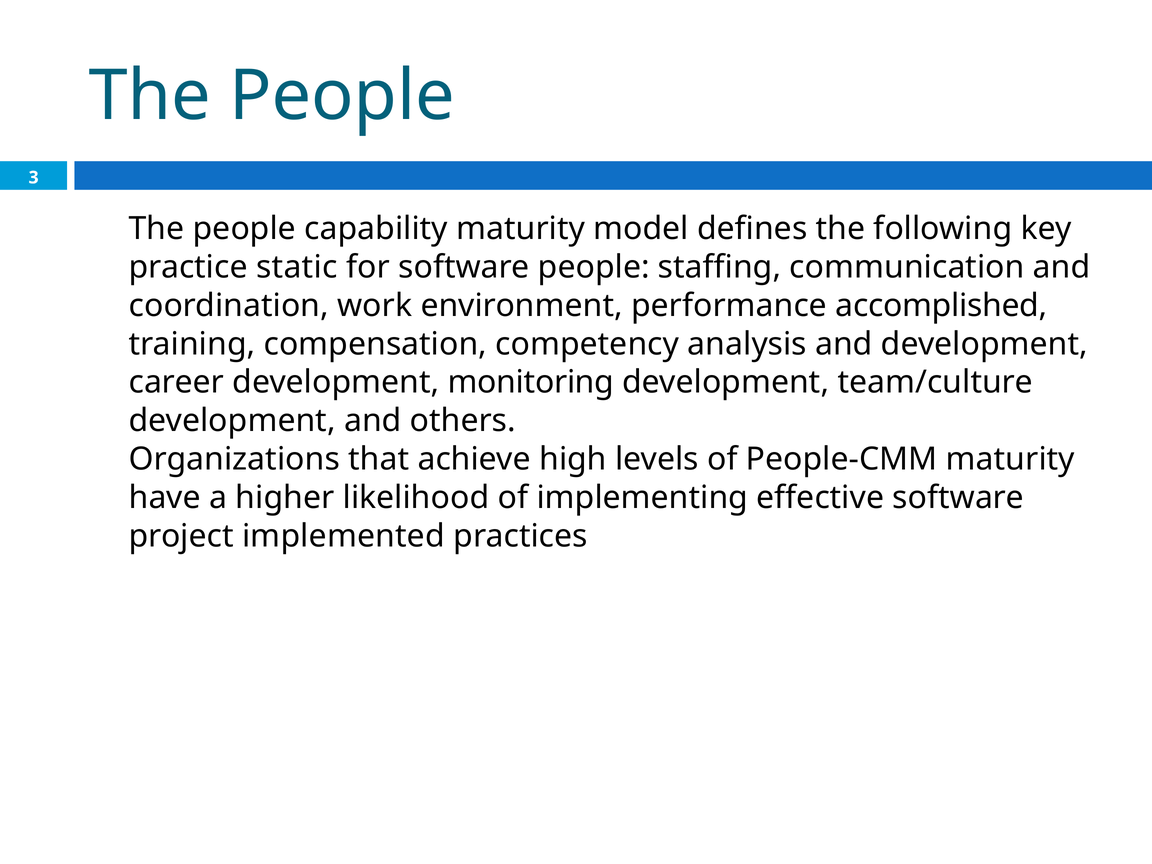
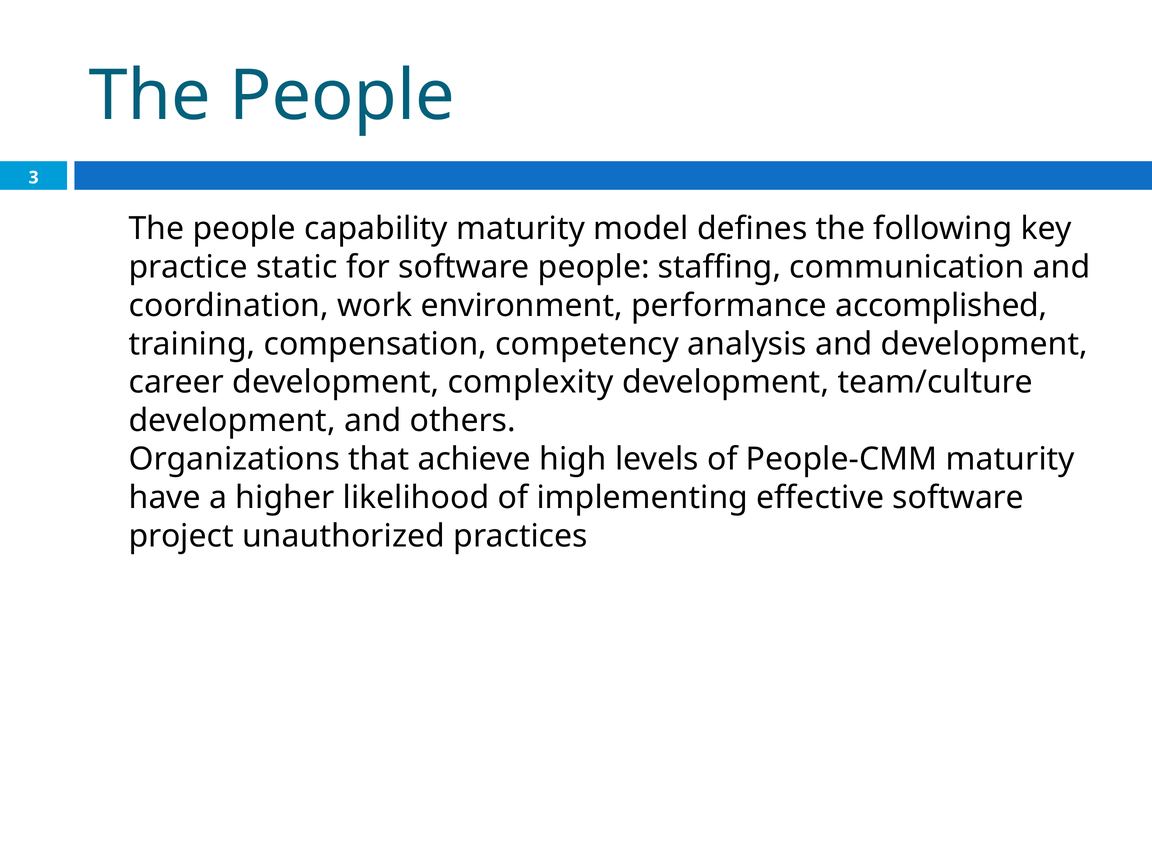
monitoring: monitoring -> complexity
implemented: implemented -> unauthorized
